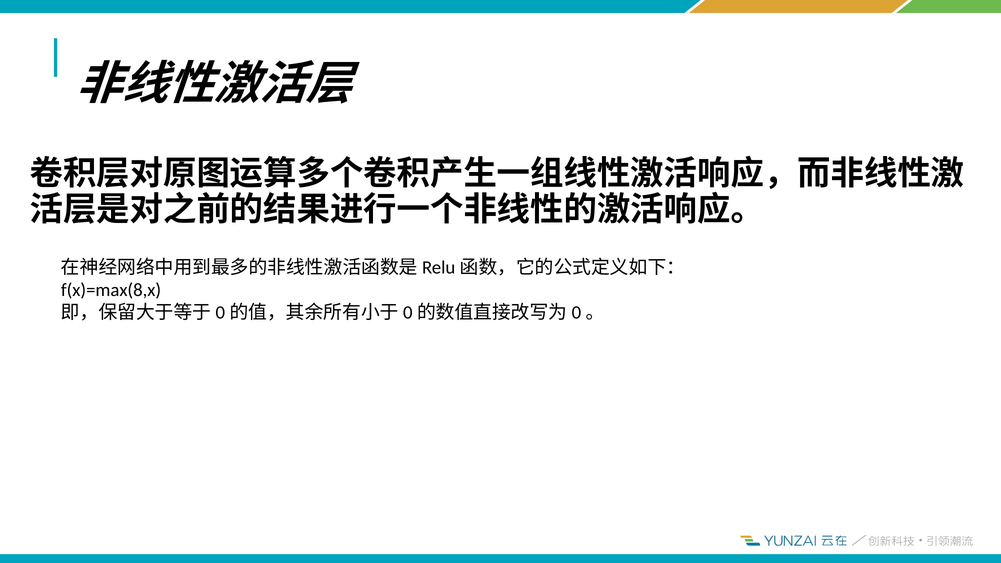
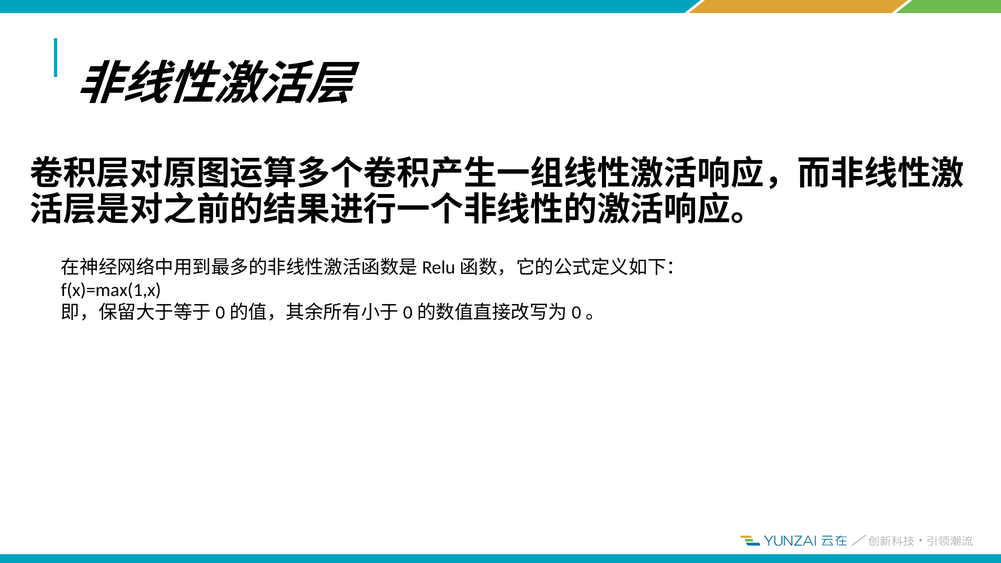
f(x)=max(8,x: f(x)=max(8,x -> f(x)=max(1,x
